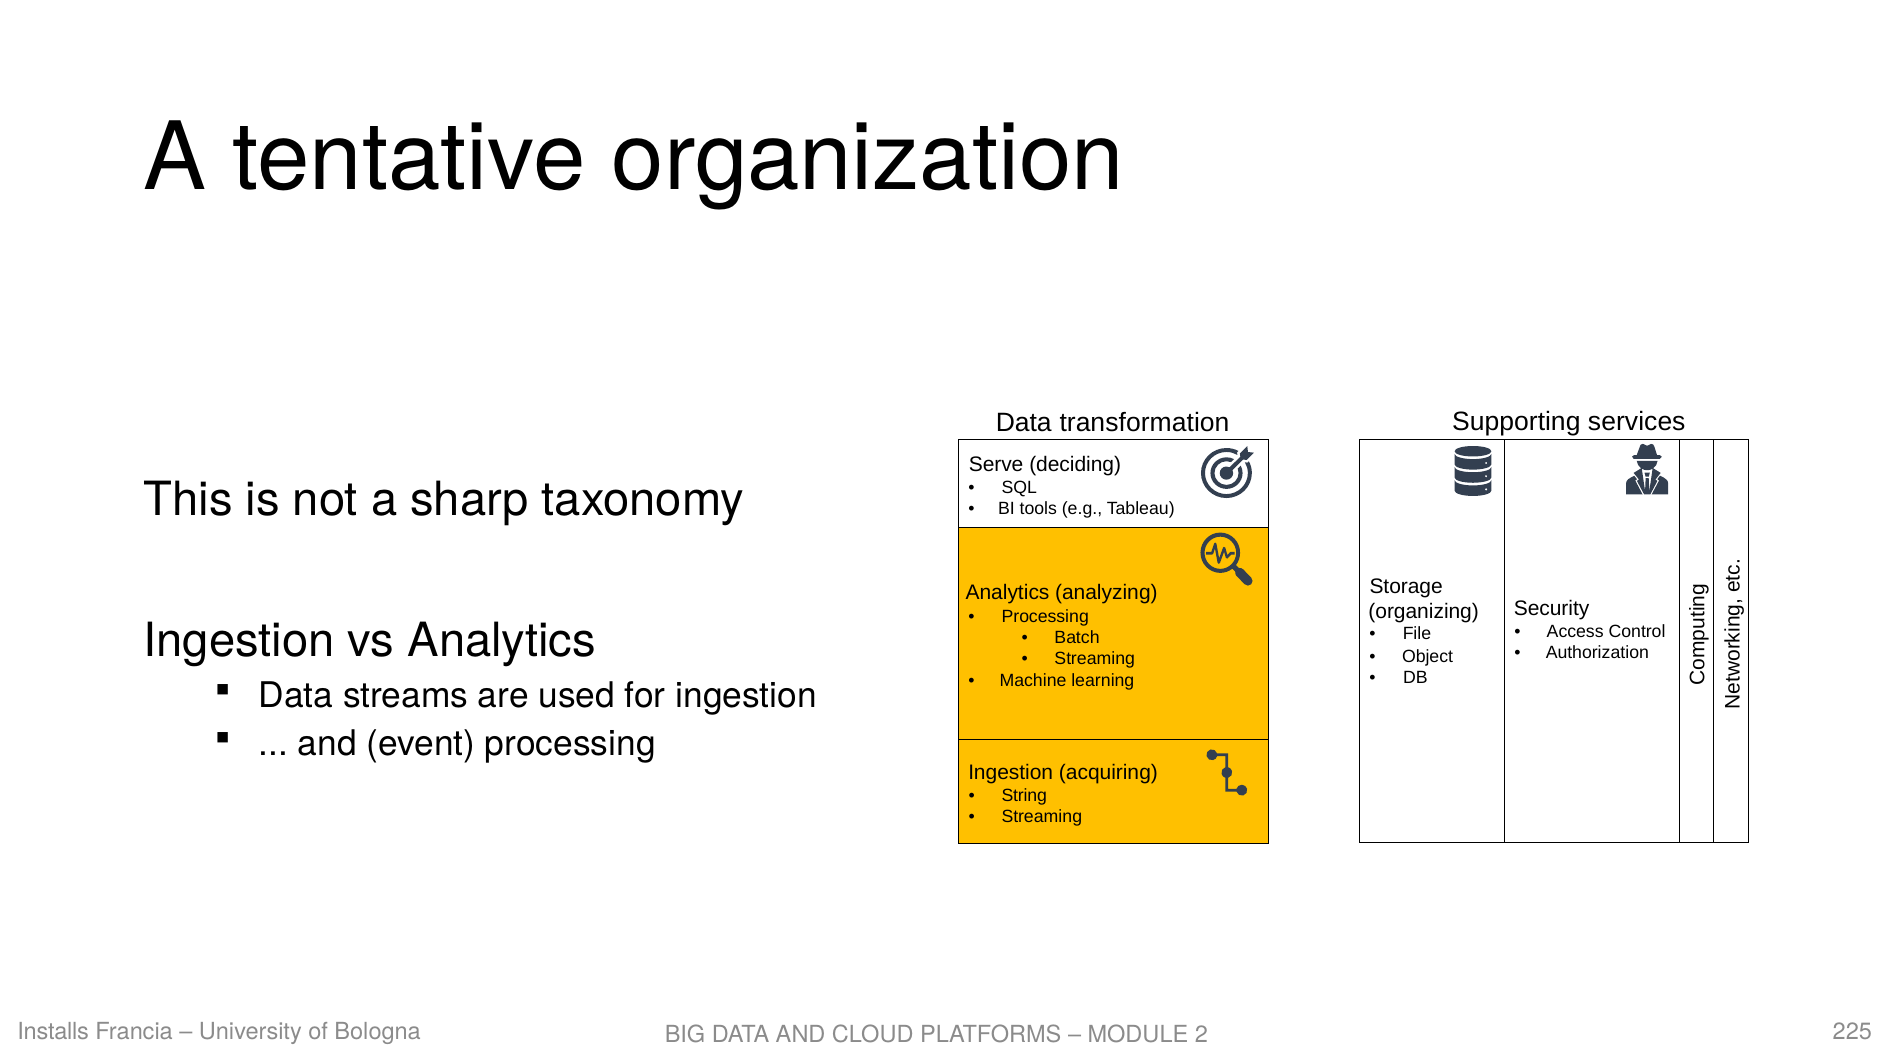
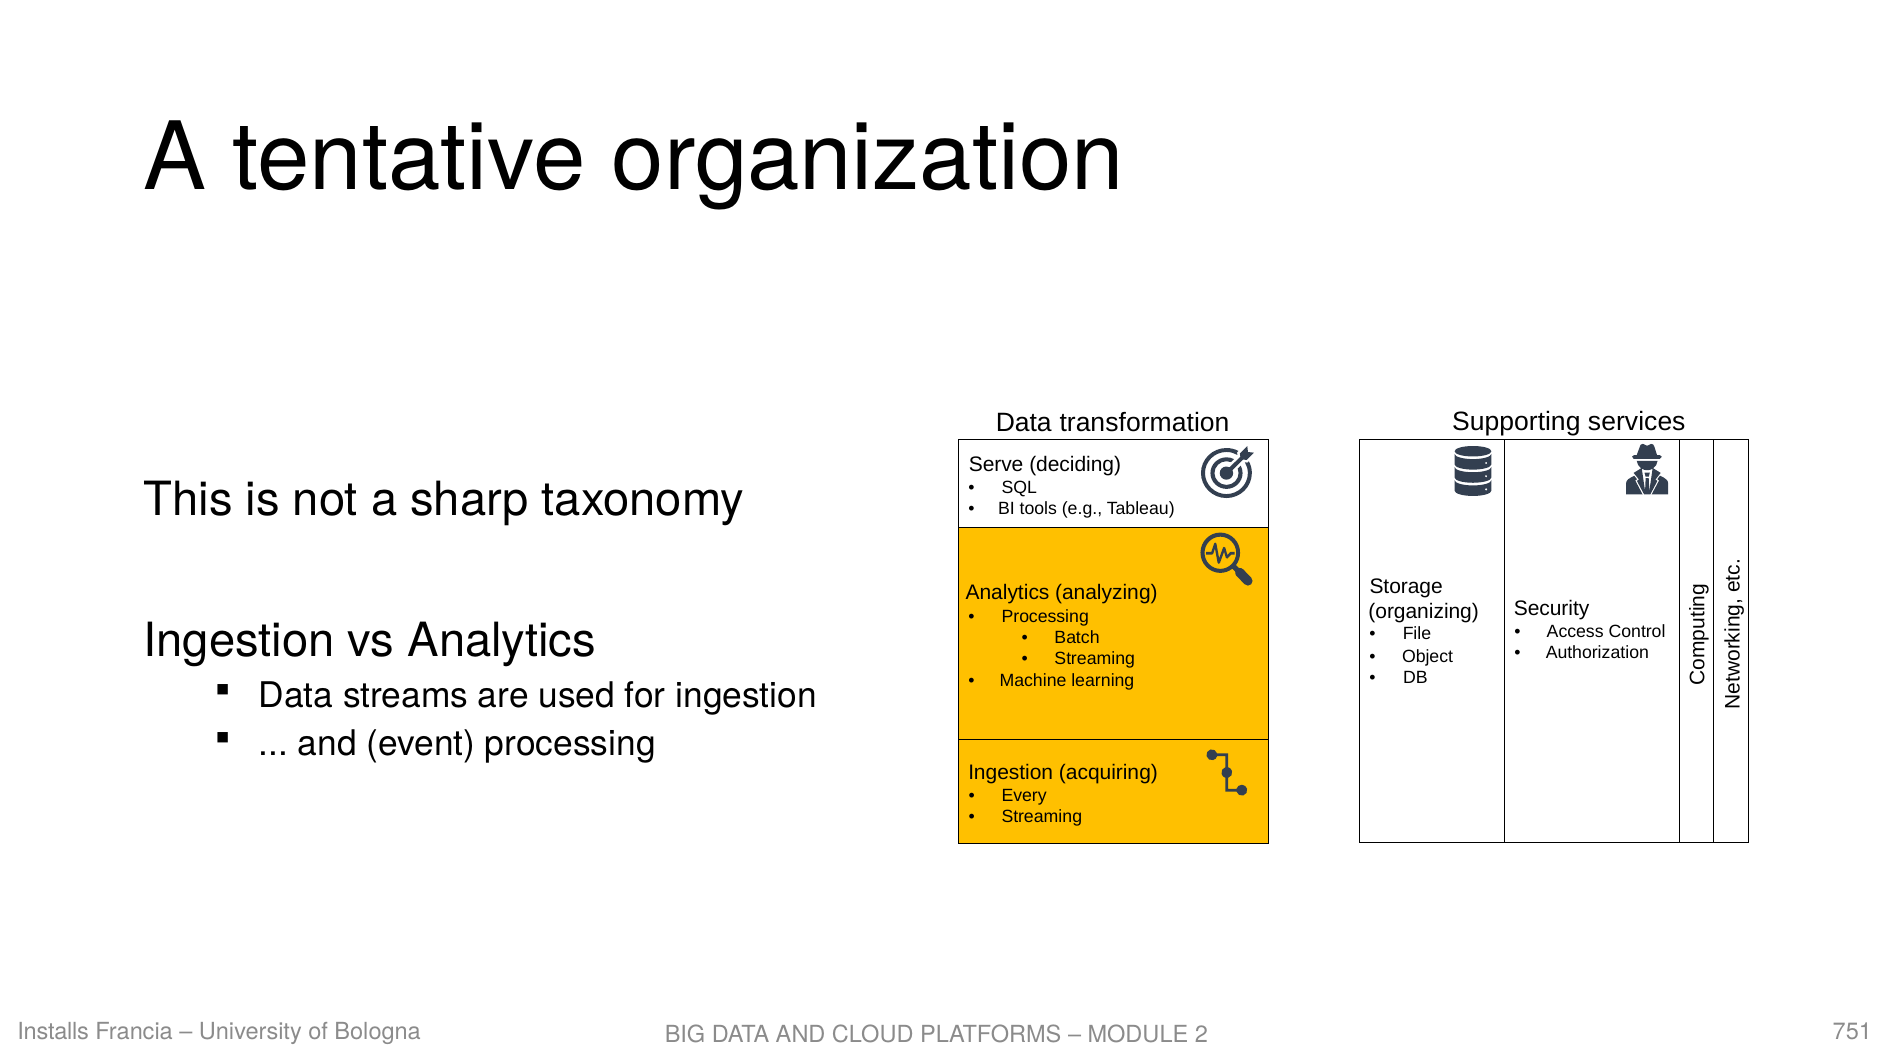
String: String -> Every
225: 225 -> 751
